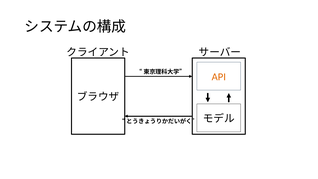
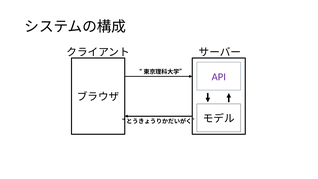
API colour: orange -> purple
